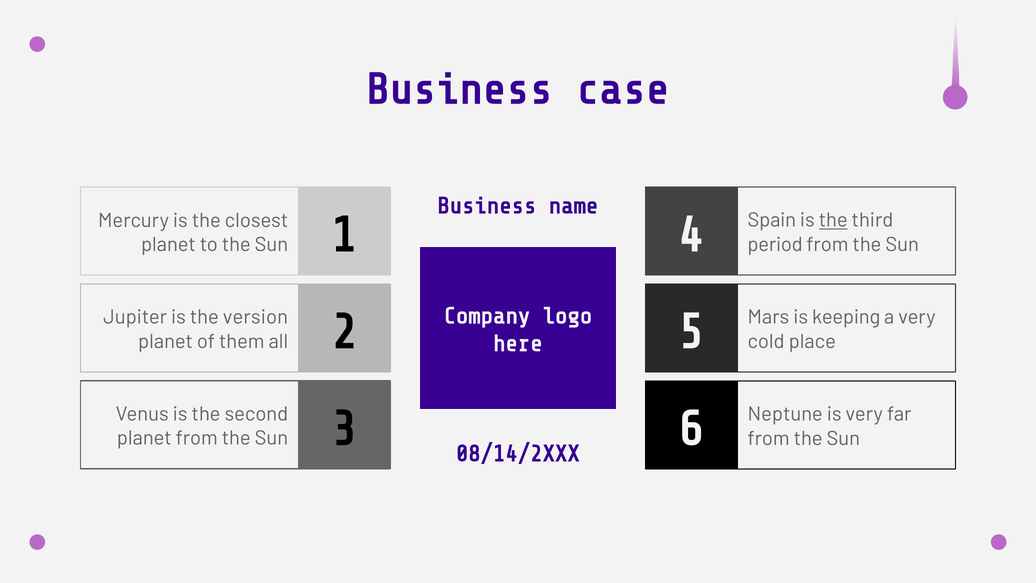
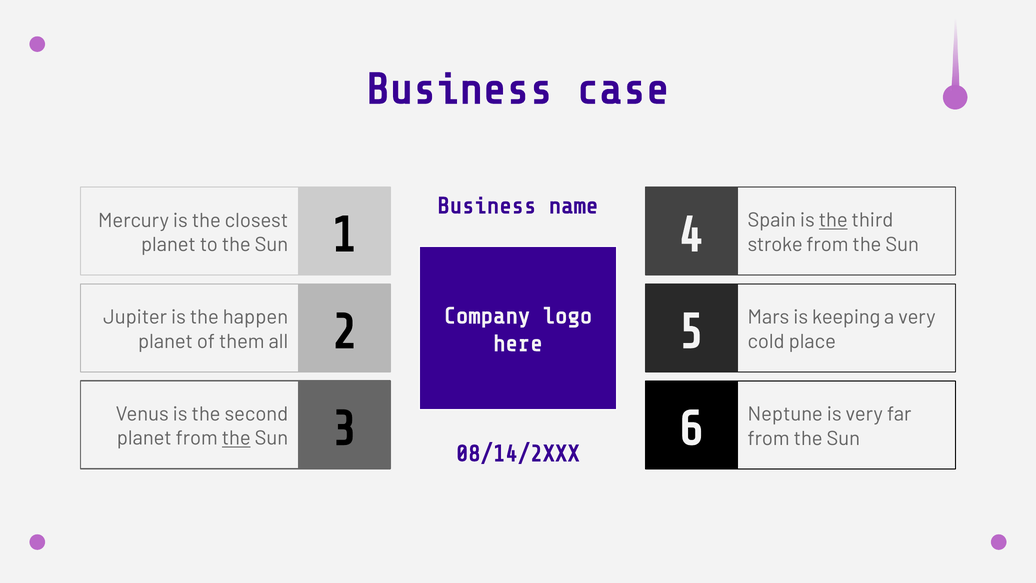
period: period -> stroke
version: version -> happen
the at (236, 438) underline: none -> present
